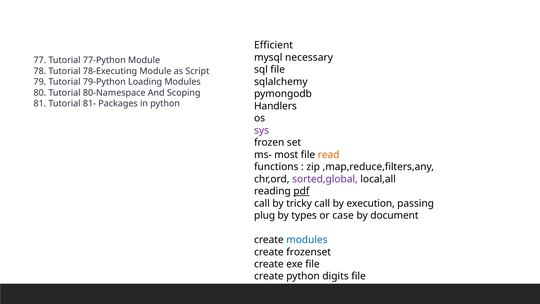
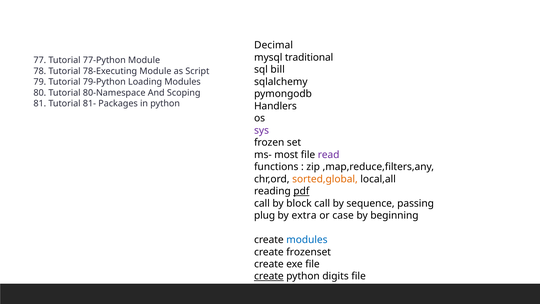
Efficient: Efficient -> Decimal
necessary: necessary -> traditional
sql file: file -> bill
read colour: orange -> purple
sorted,global colour: purple -> orange
tricky: tricky -> block
execution: execution -> sequence
types: types -> extra
document: document -> beginning
create at (269, 276) underline: none -> present
